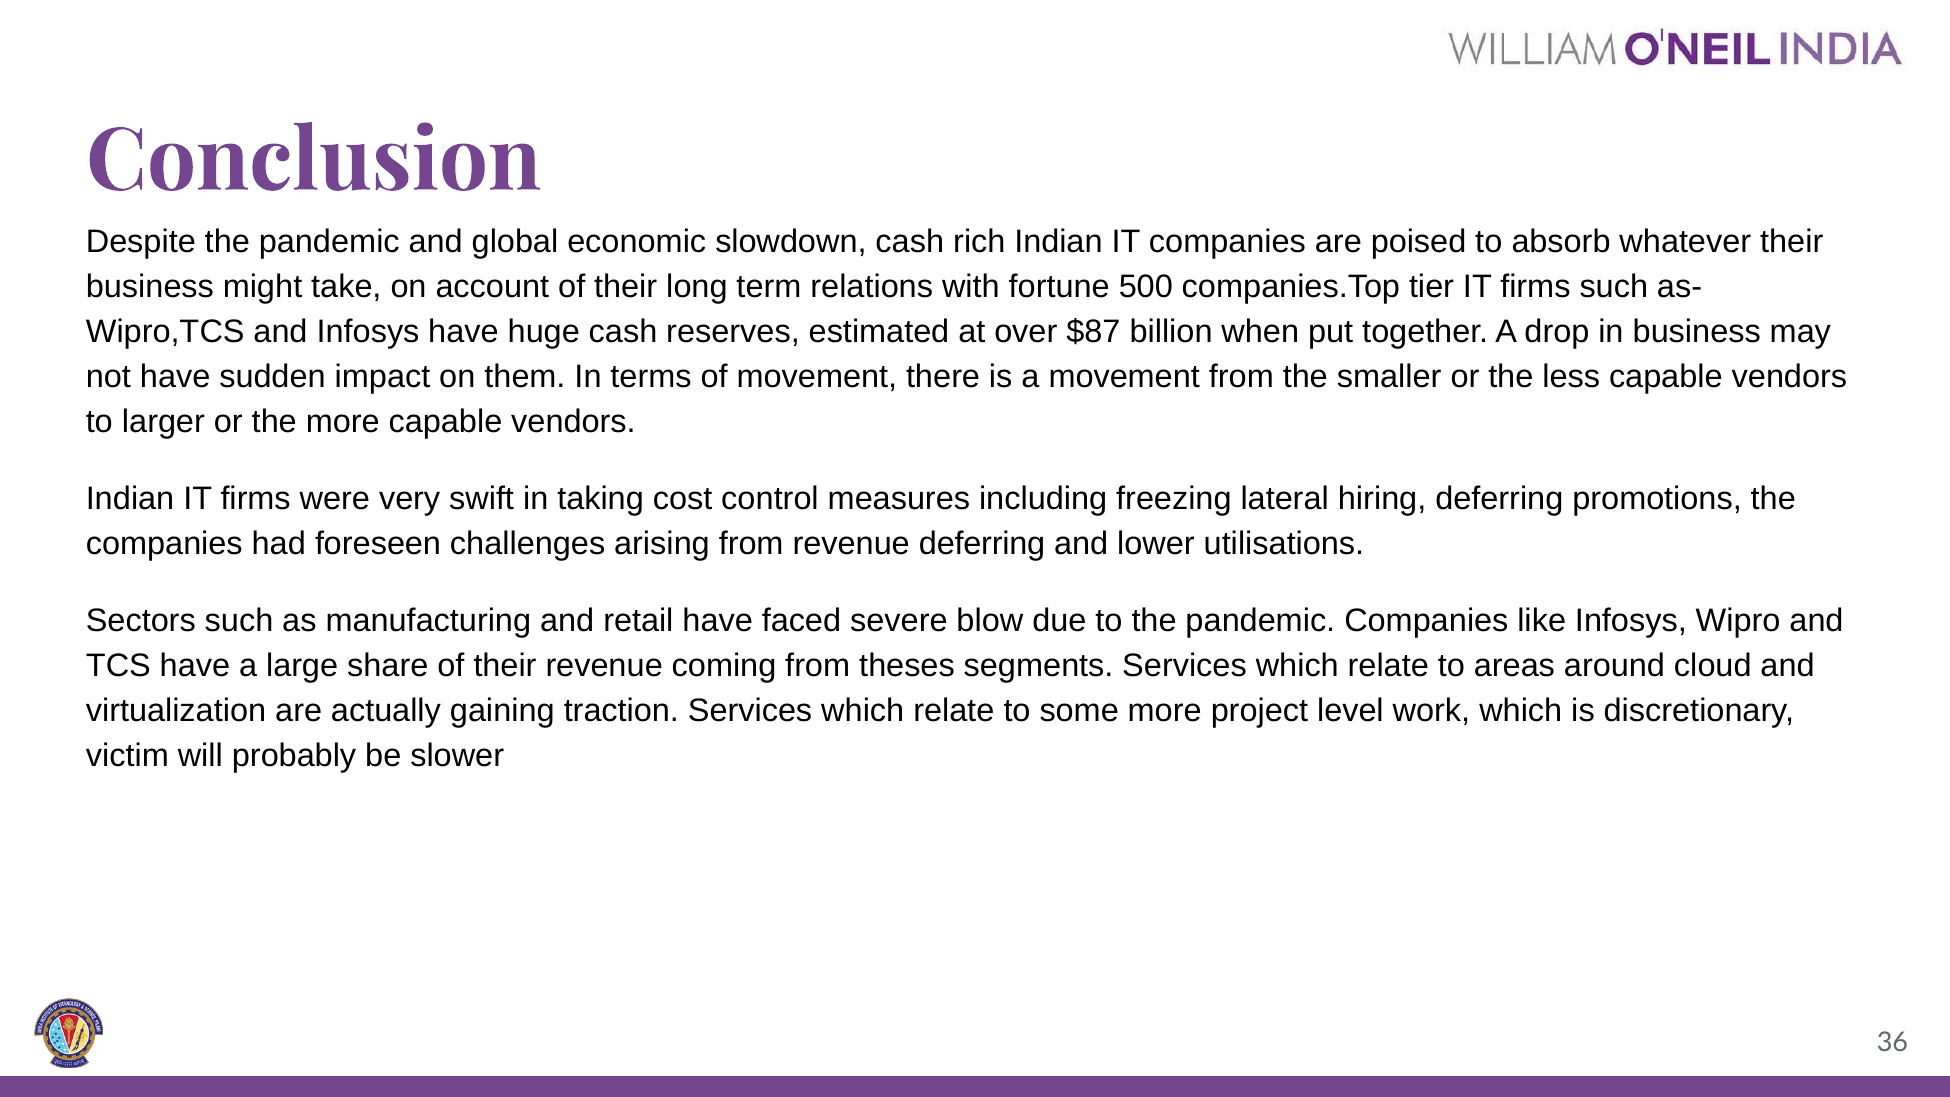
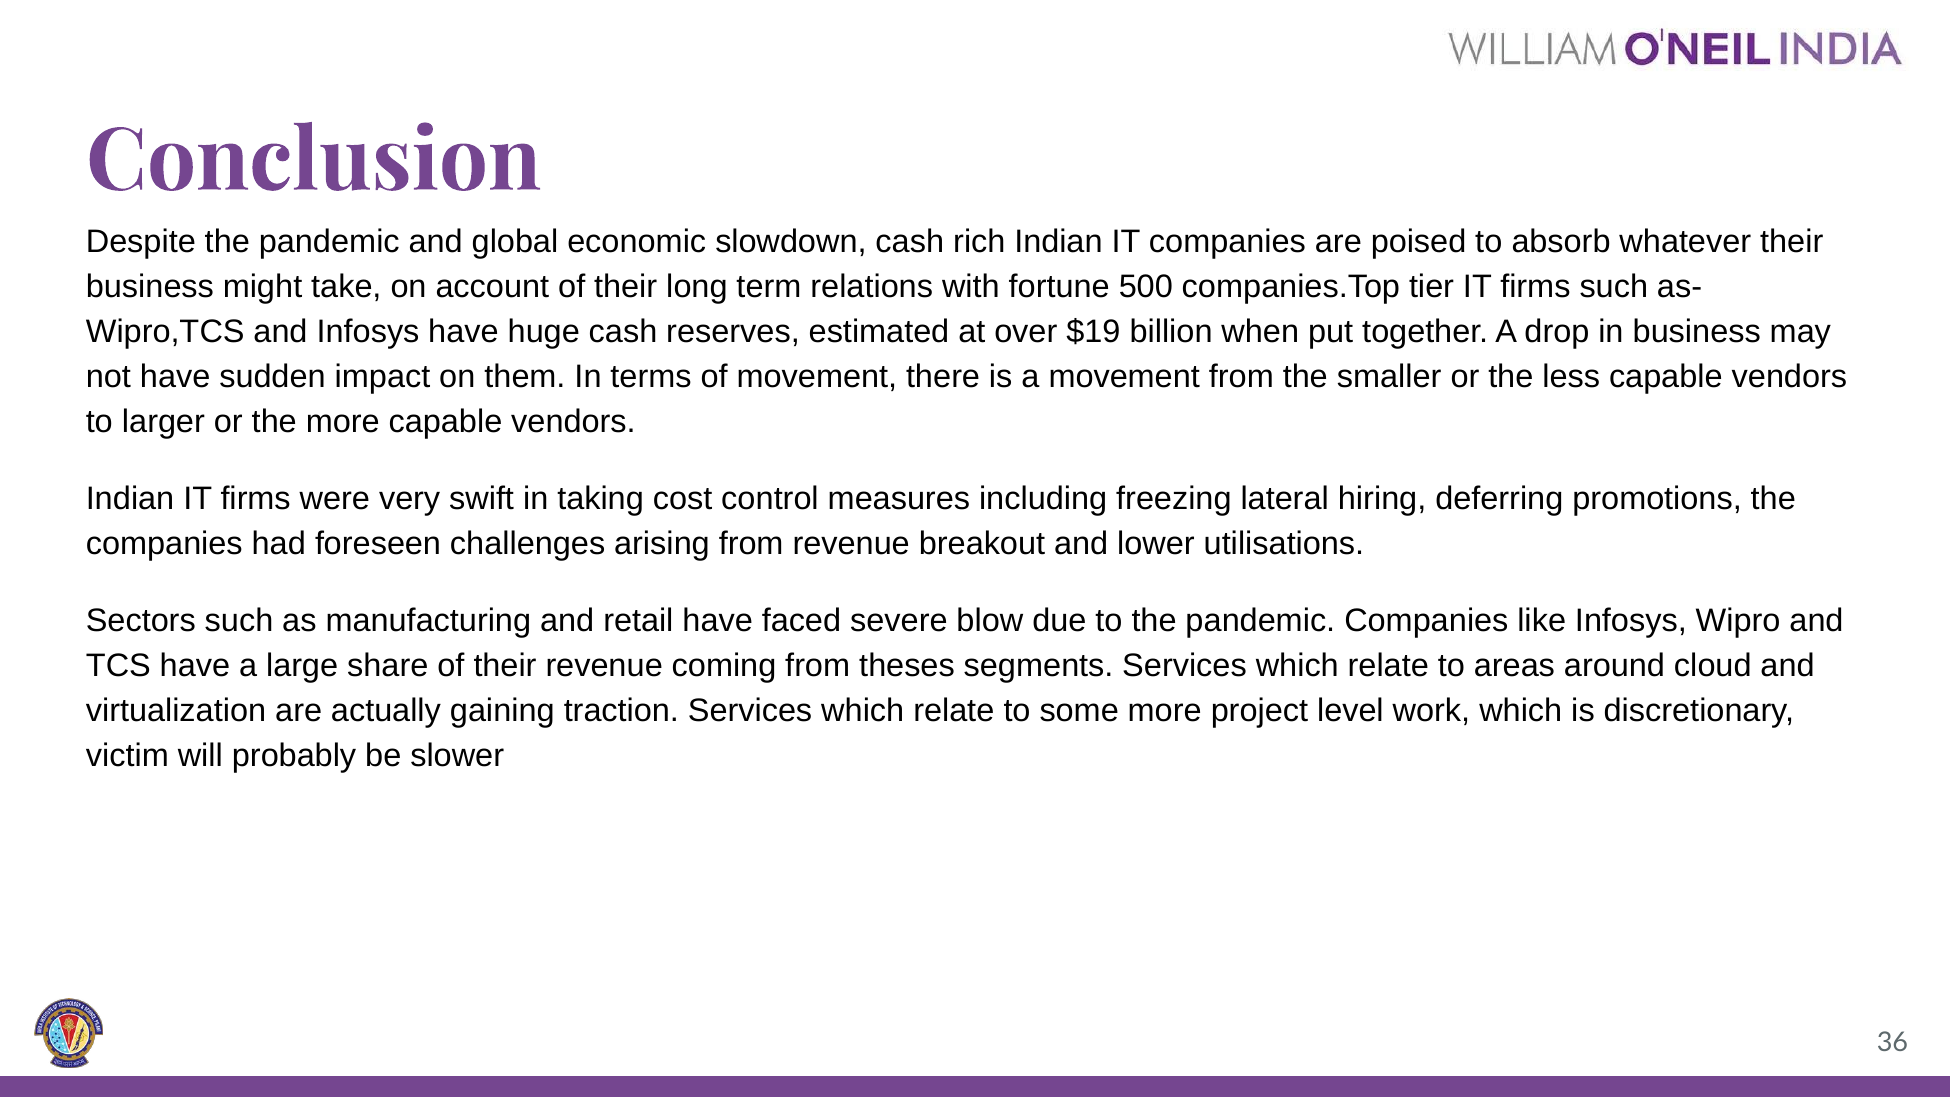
$87: $87 -> $19
revenue deferring: deferring -> breakout
